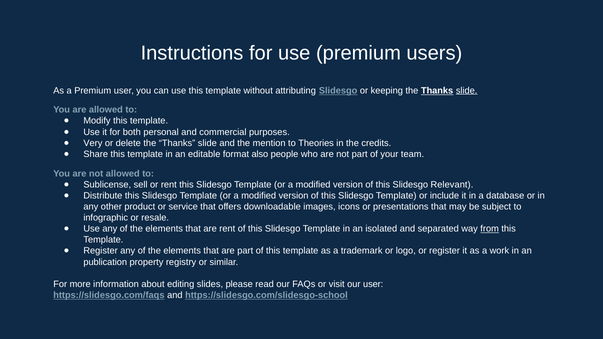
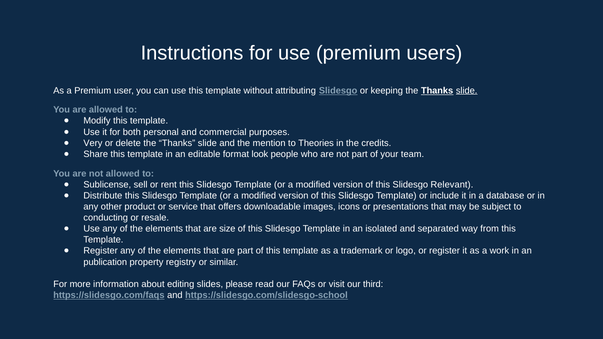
also: also -> look
infographic: infographic -> conducting
are rent: rent -> size
from underline: present -> none
our user: user -> third
